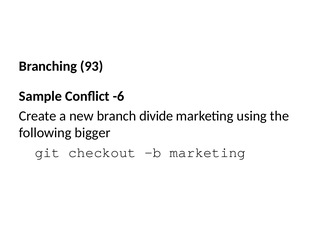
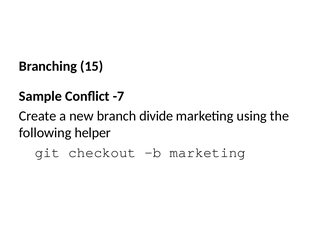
93: 93 -> 15
-6: -6 -> -7
bigger: bigger -> helper
